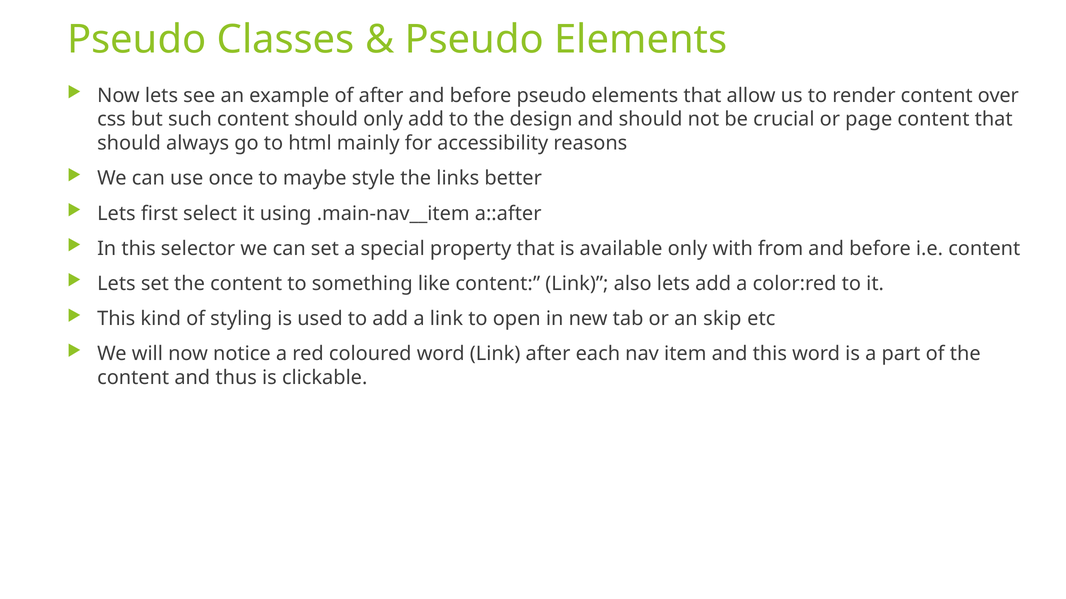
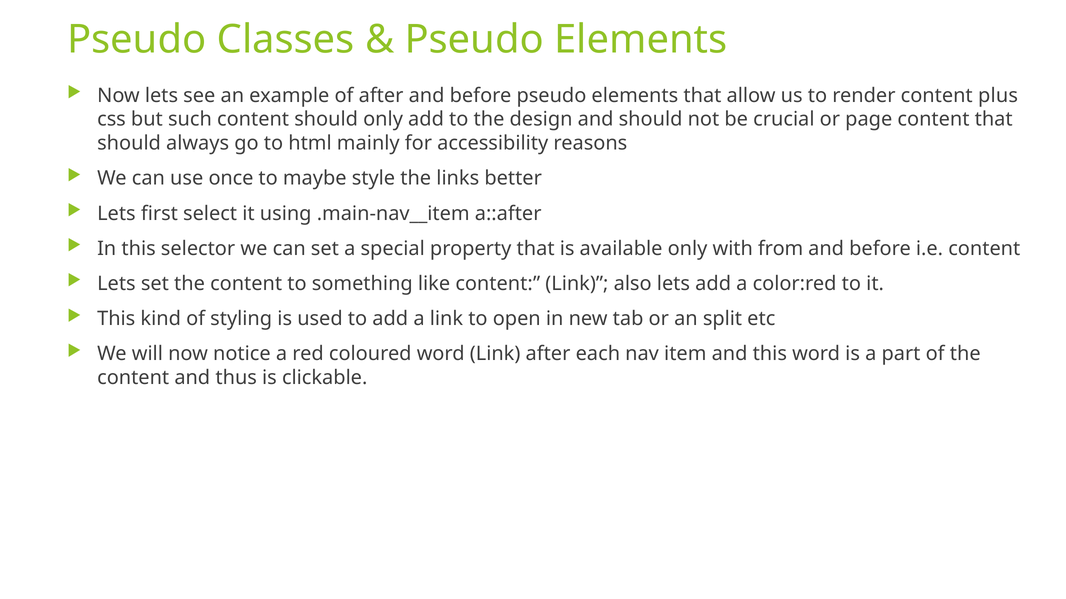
over: over -> plus
skip: skip -> split
